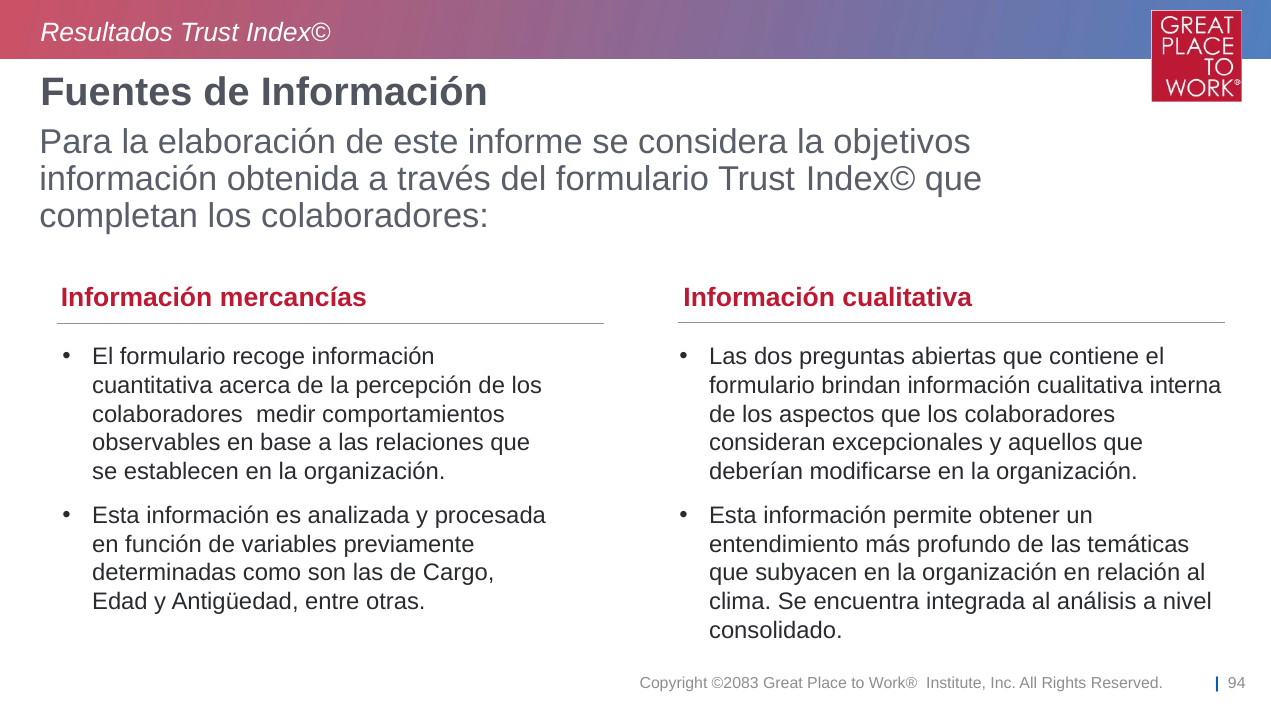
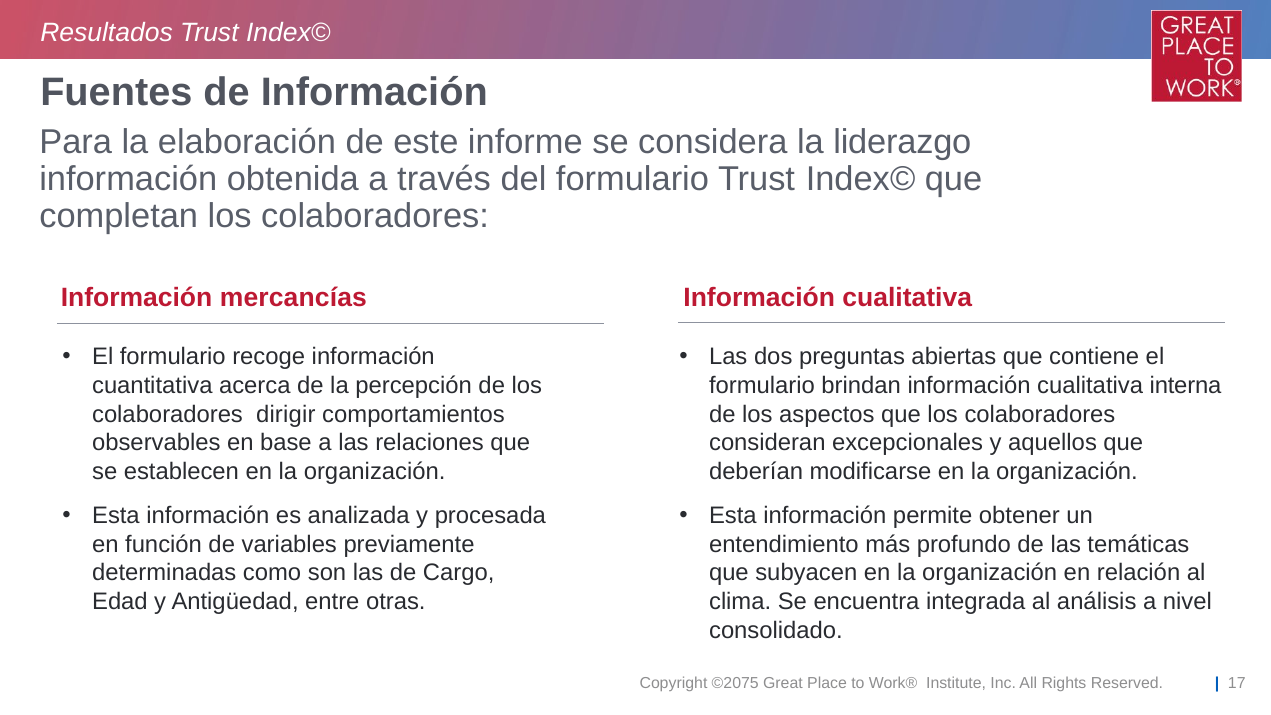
objetivos: objetivos -> liderazgo
medir: medir -> dirigir
©2083: ©2083 -> ©2075
94: 94 -> 17
